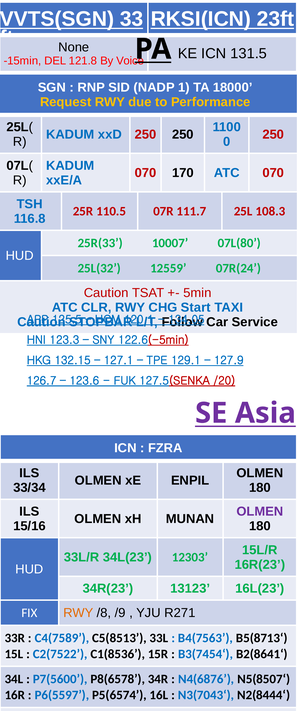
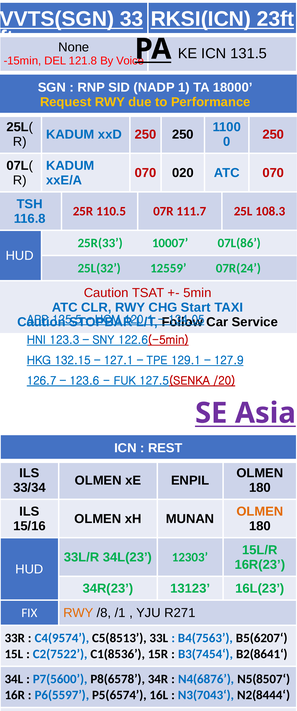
170: 170 -> 020
07L(80: 07L(80 -> 07L(86
FZRA: FZRA -> REST
OLMEN at (260, 511) colour: purple -> orange
/9: /9 -> /1
C4(7589: C4(7589 -> C4(9574
B5(8713‘: B5(8713‘ -> B5(6207‘
